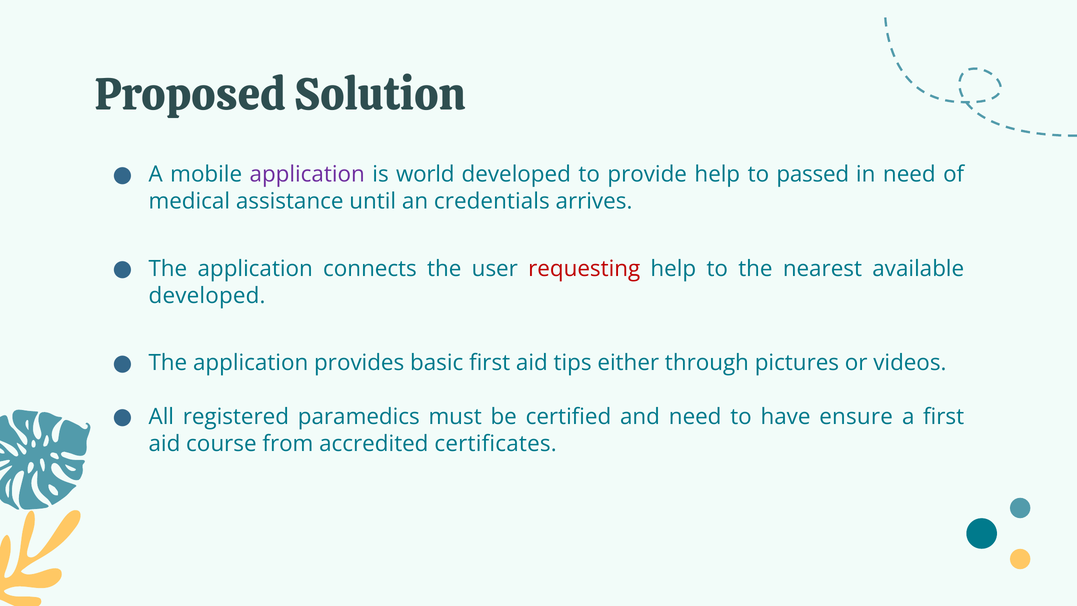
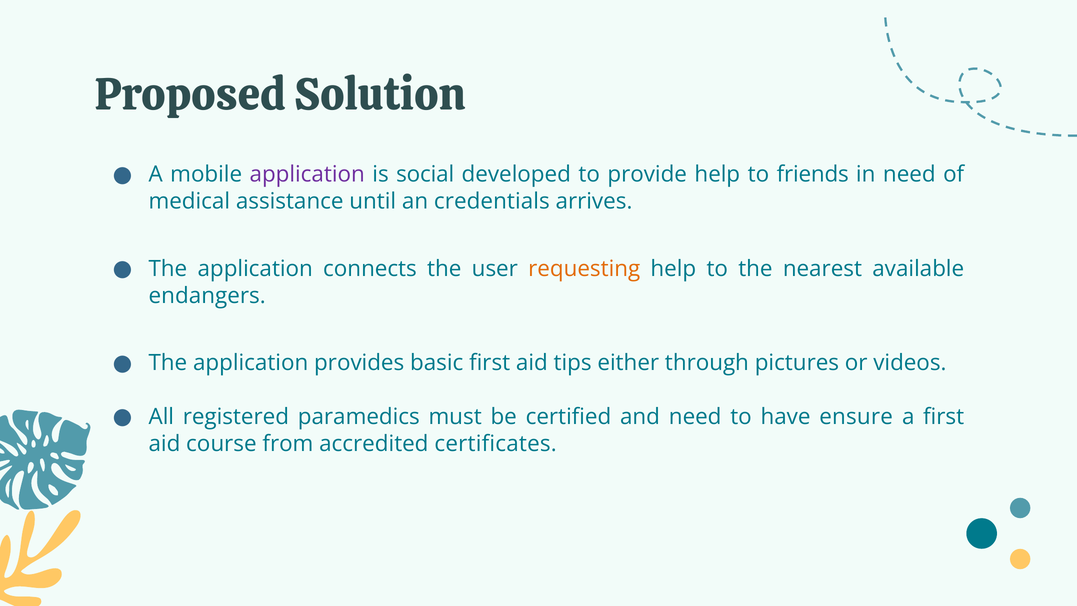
world: world -> social
passed: passed -> friends
requesting colour: red -> orange
developed at (207, 296): developed -> endangers
